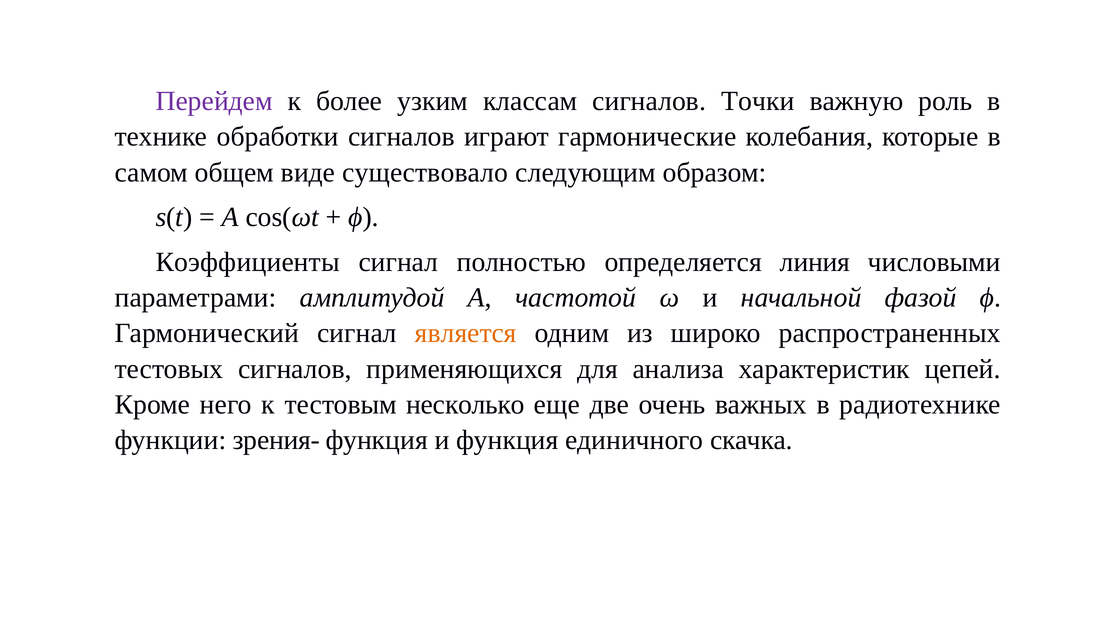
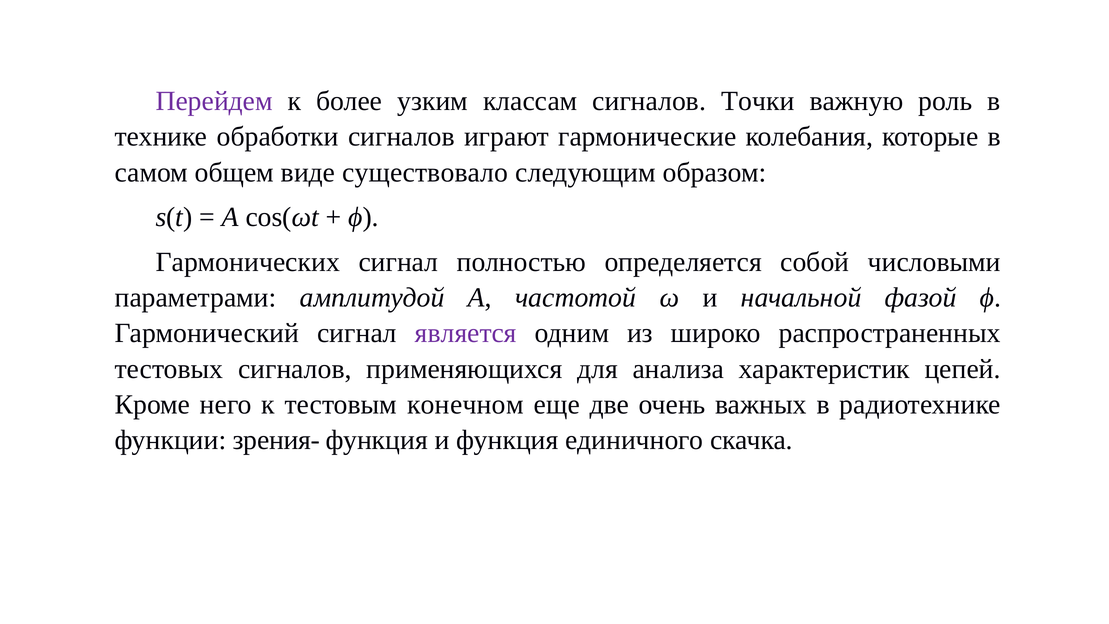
Коэффициенты: Коэффициенты -> Гармонических
линия: линия -> собой
является colour: orange -> purple
несколько: несколько -> конечном
